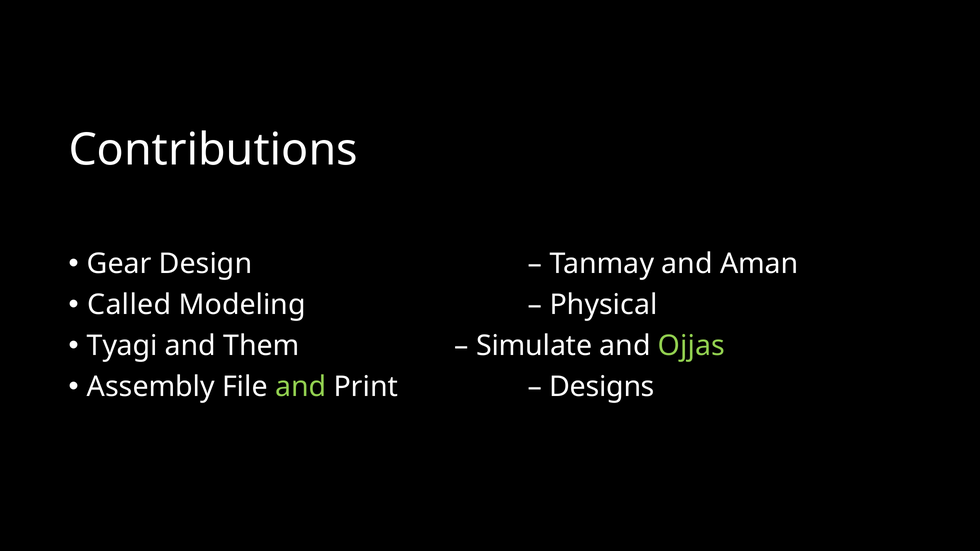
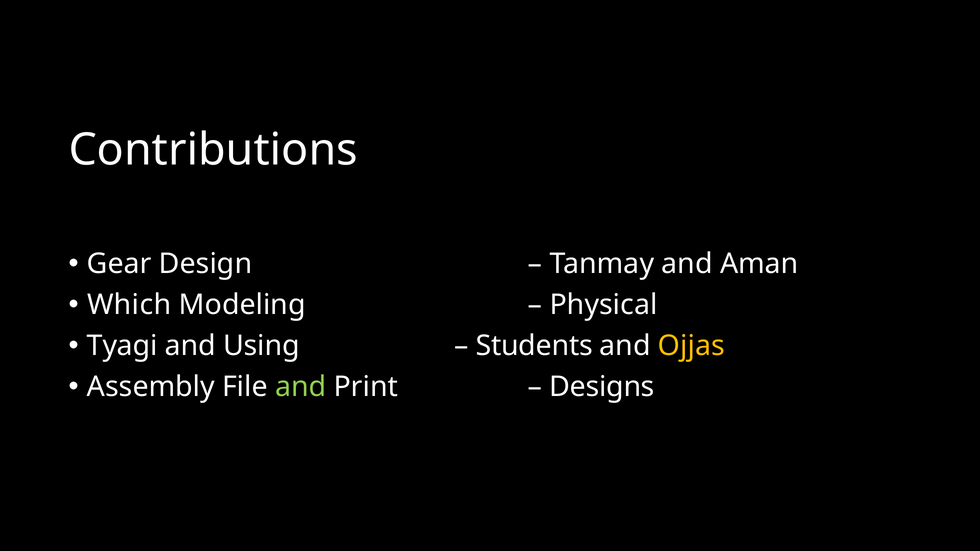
Called: Called -> Which
Them: Them -> Using
Simulate: Simulate -> Students
Ojjas colour: light green -> yellow
